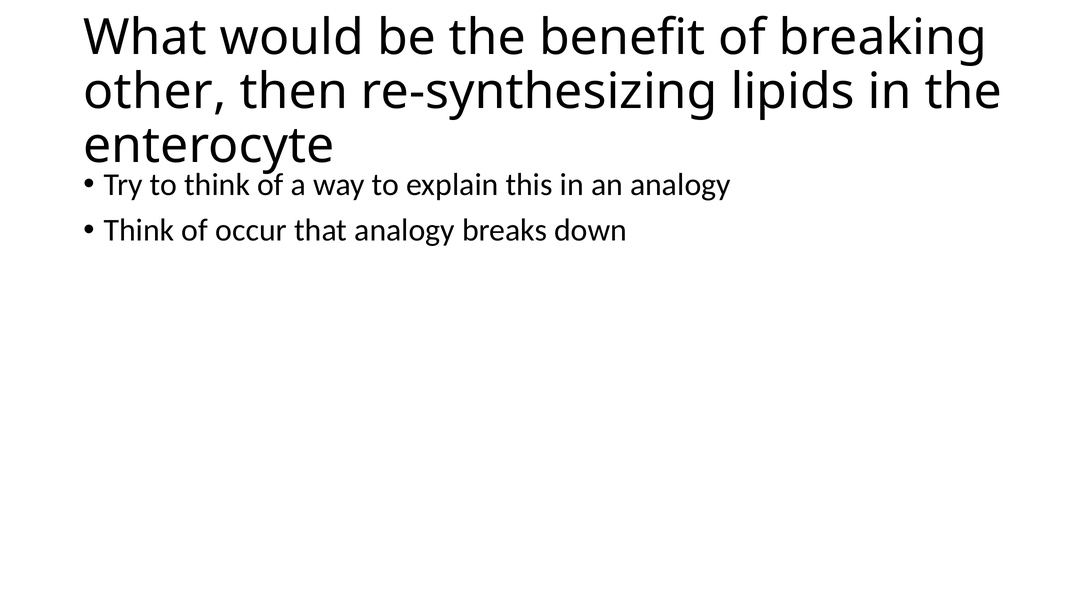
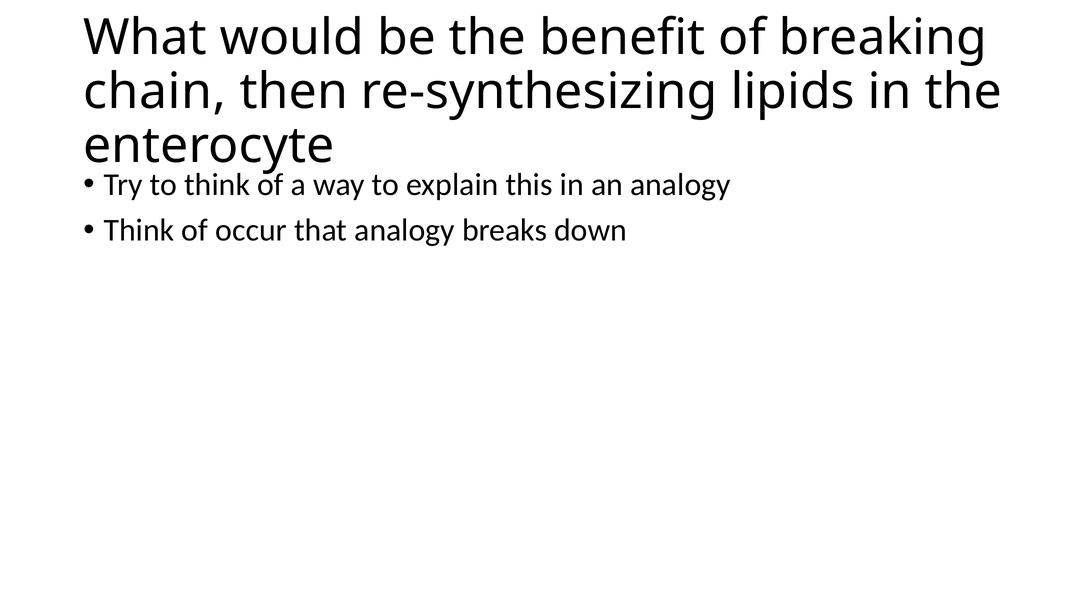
other: other -> chain
